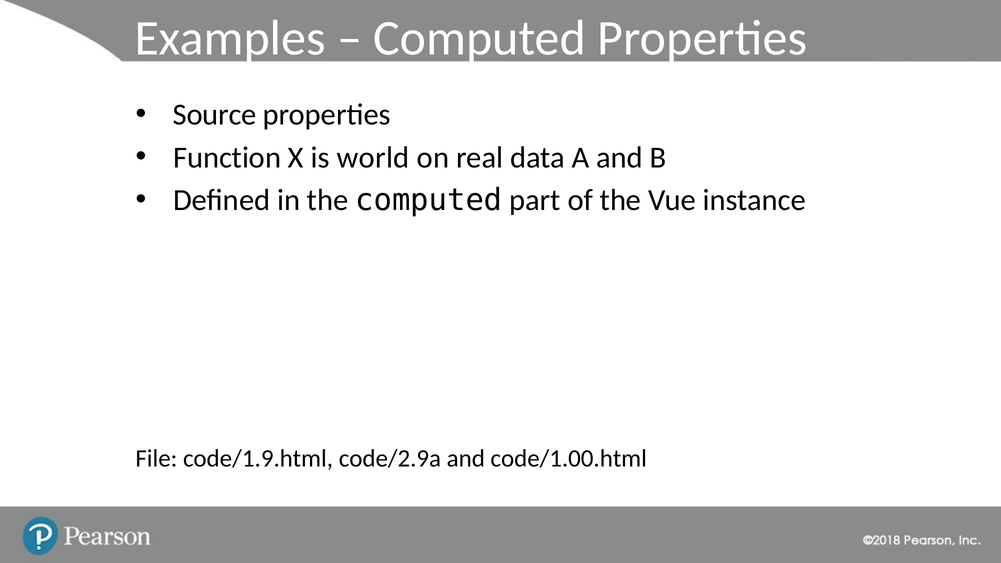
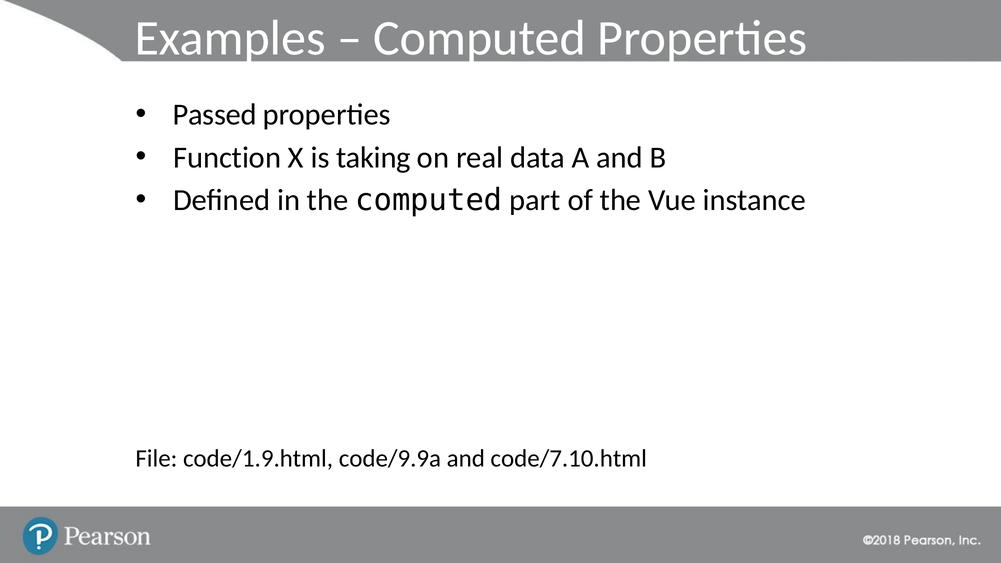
Source: Source -> Passed
world: world -> taking
code/2.9a: code/2.9a -> code/9.9a
code/1.00.html: code/1.00.html -> code/7.10.html
